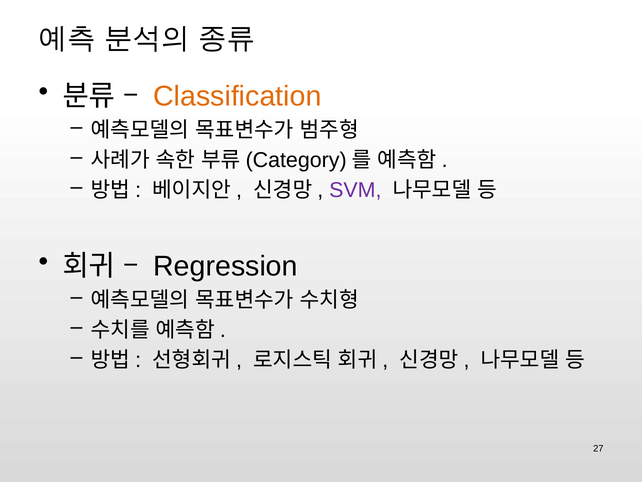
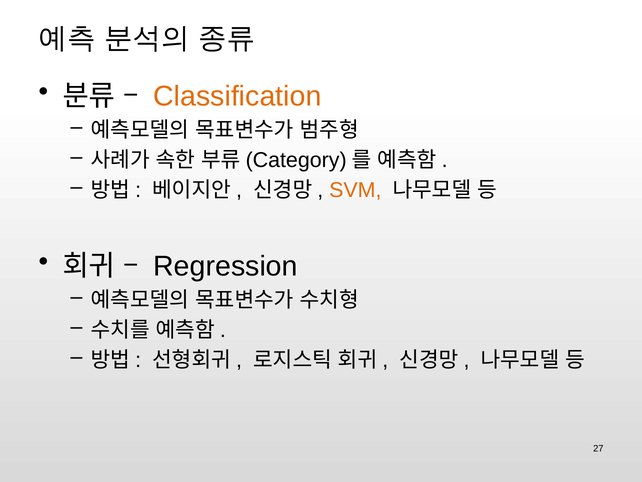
SVM colour: purple -> orange
